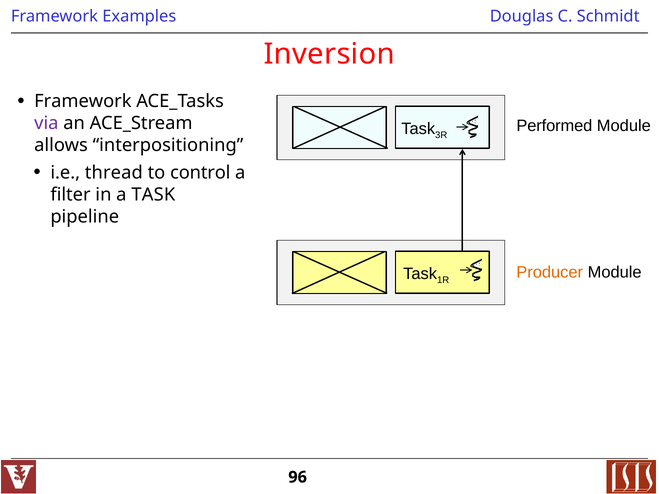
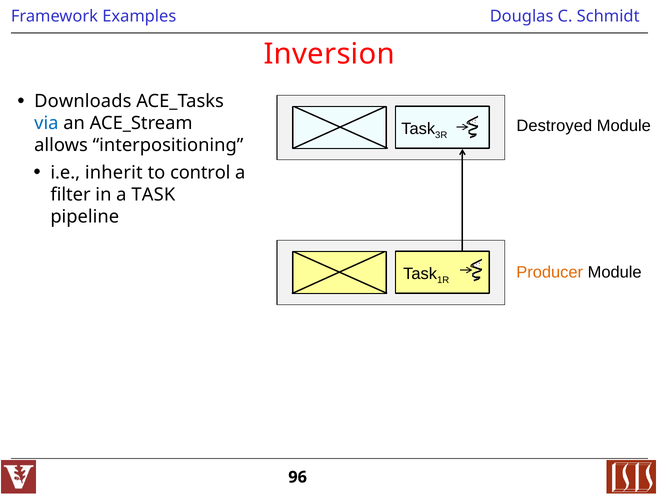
Framework at (83, 101): Framework -> Downloads
via colour: purple -> blue
Performed: Performed -> Destroyed
thread: thread -> inherit
